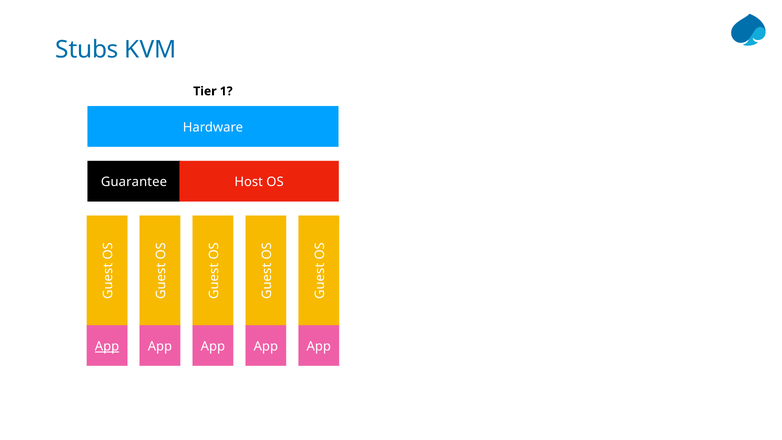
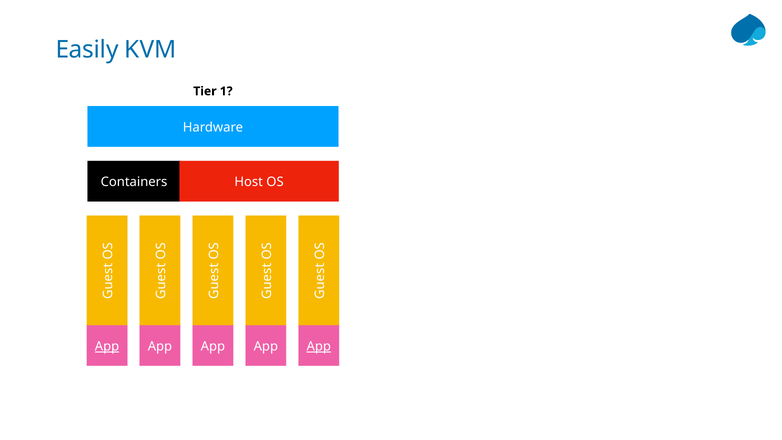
Stubs: Stubs -> Easily
Guarantee: Guarantee -> Containers
App at (319, 346) underline: none -> present
